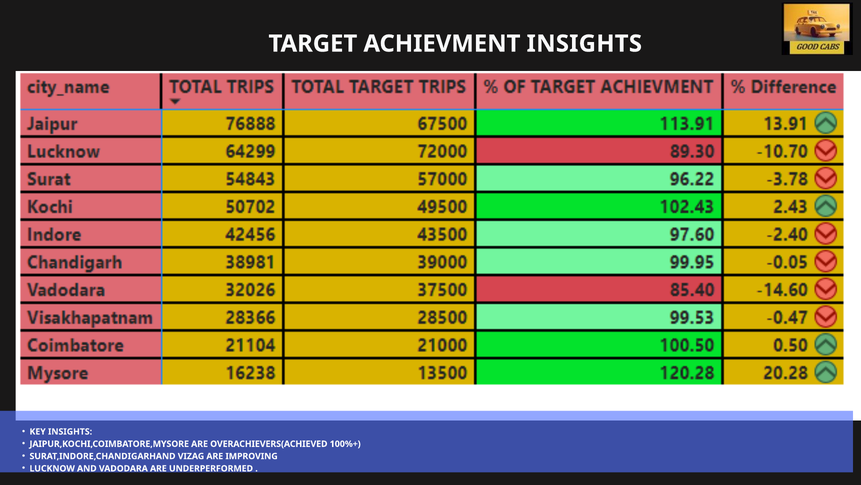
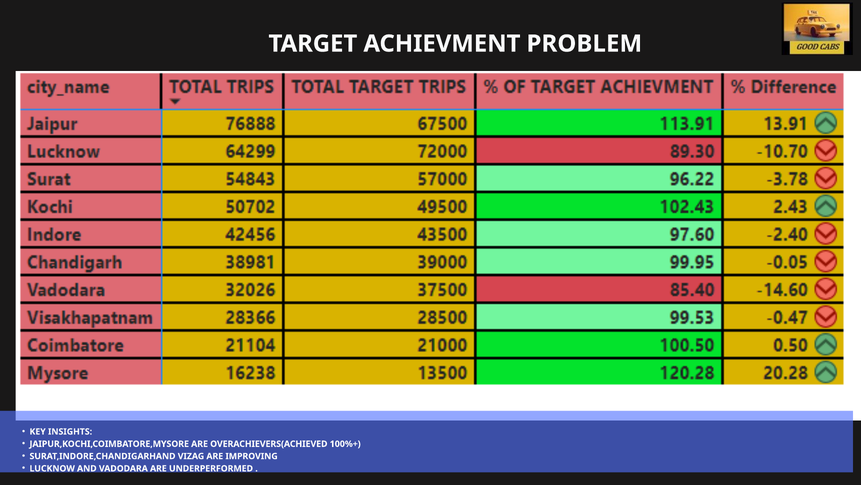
ACHIEVMENT INSIGHTS: INSIGHTS -> PROBLEM
